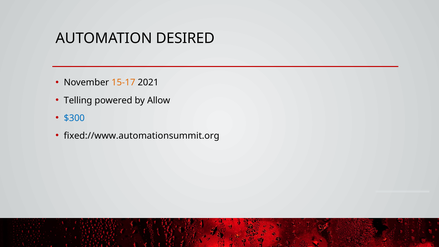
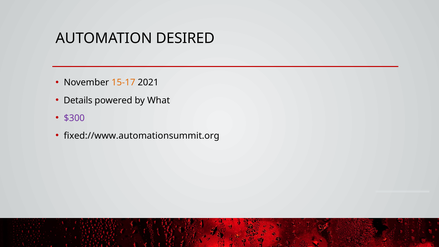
Telling: Telling -> Details
Allow: Allow -> What
$300 colour: blue -> purple
